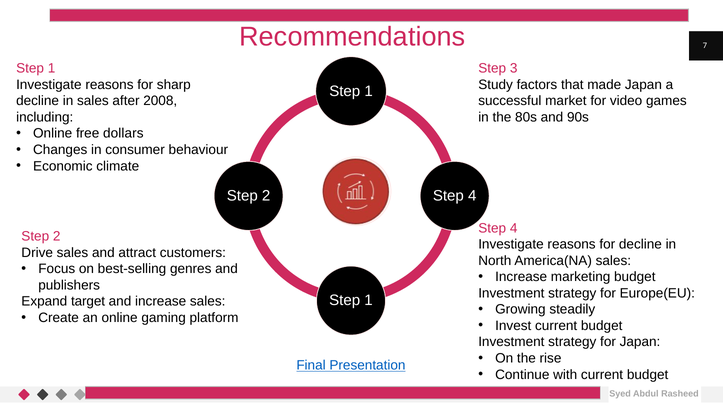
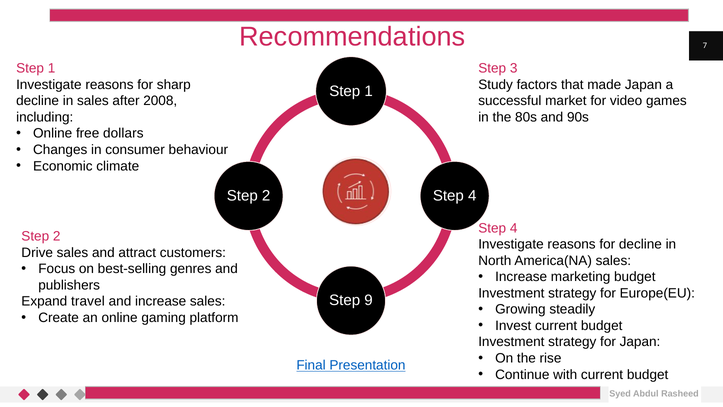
1 at (369, 300): 1 -> 9
target: target -> travel
